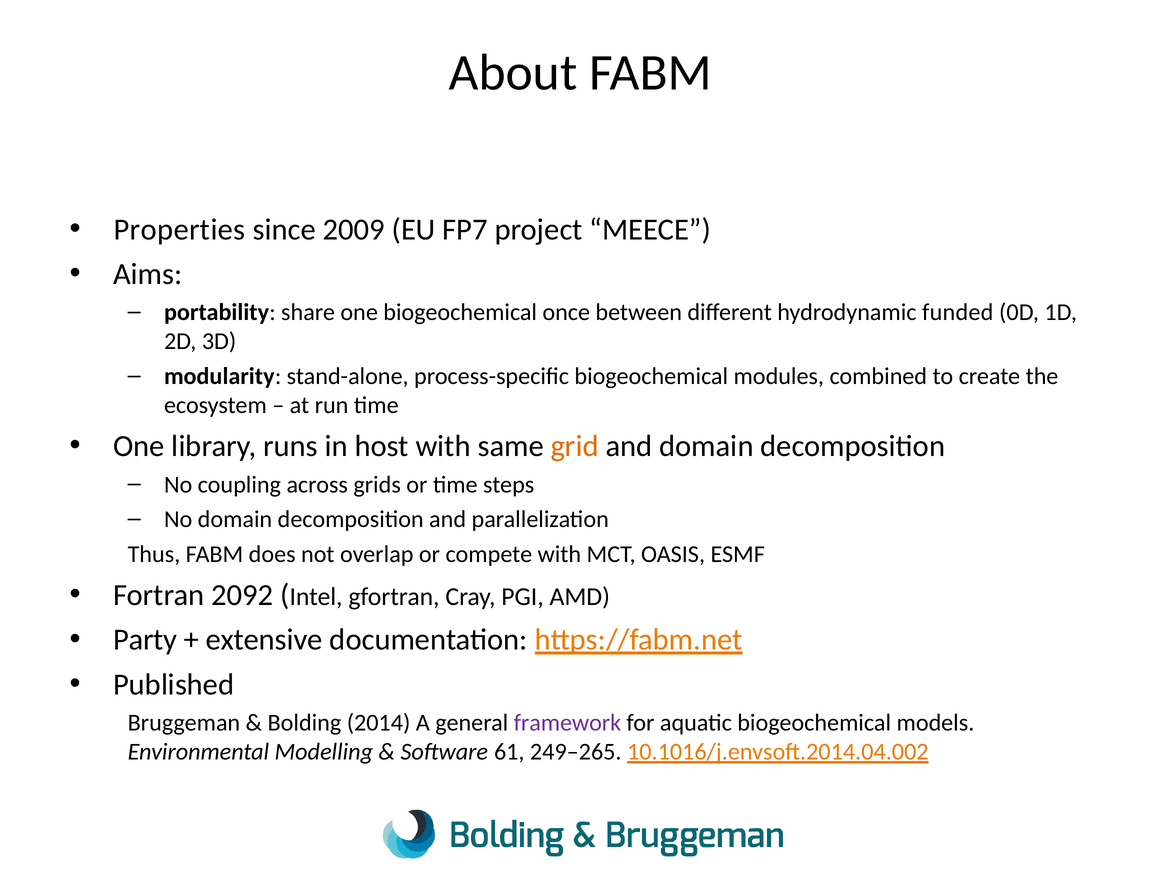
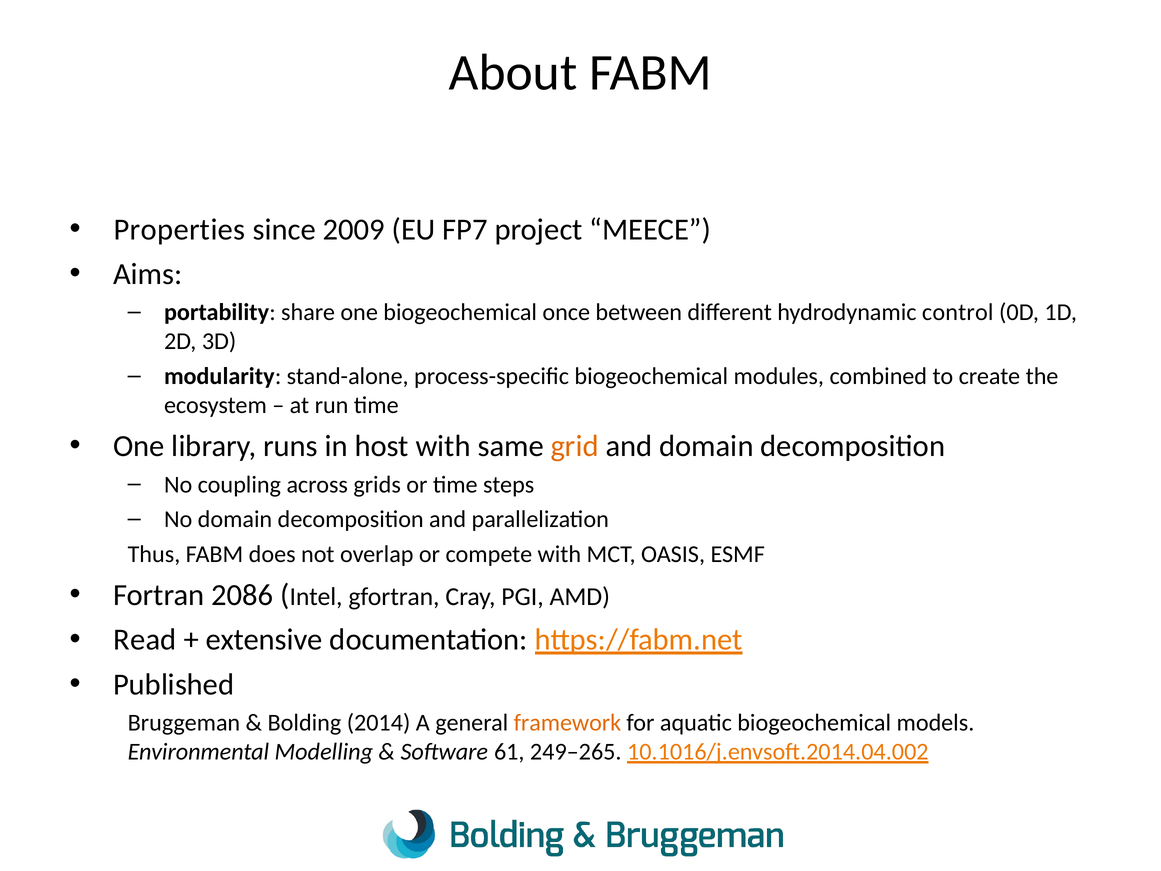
funded: funded -> control
2092: 2092 -> 2086
Party: Party -> Read
framework colour: purple -> orange
